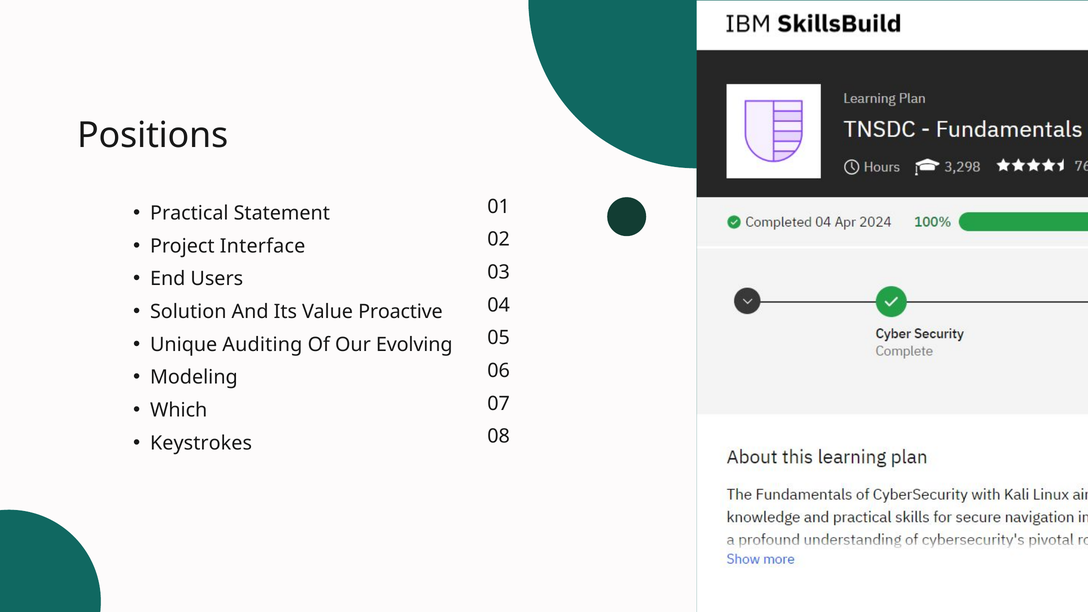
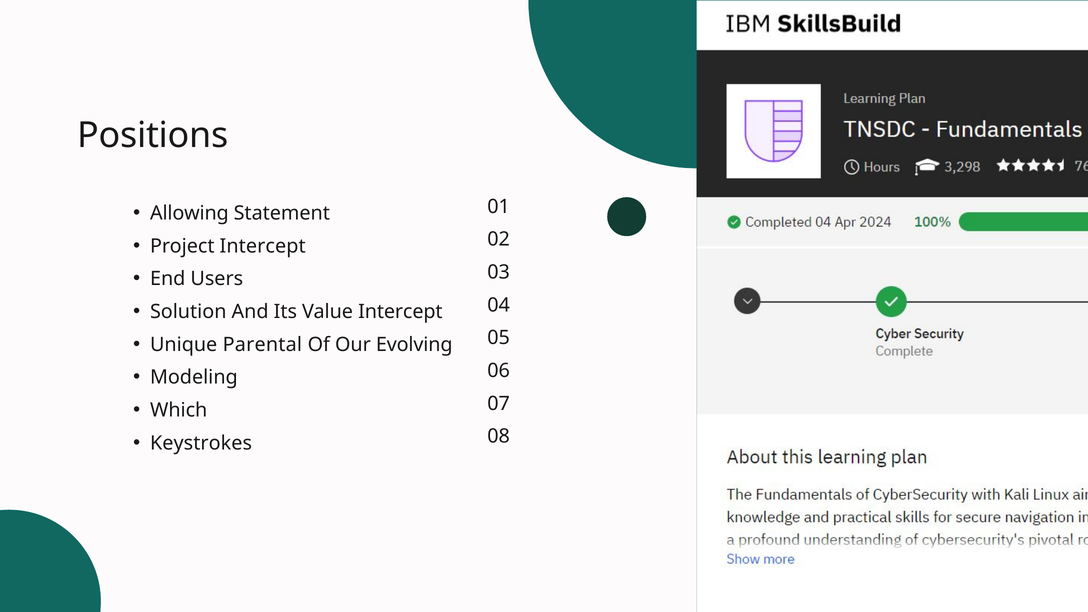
Practical: Practical -> Allowing
Project Interface: Interface -> Intercept
Value Proactive: Proactive -> Intercept
Auditing: Auditing -> Parental
